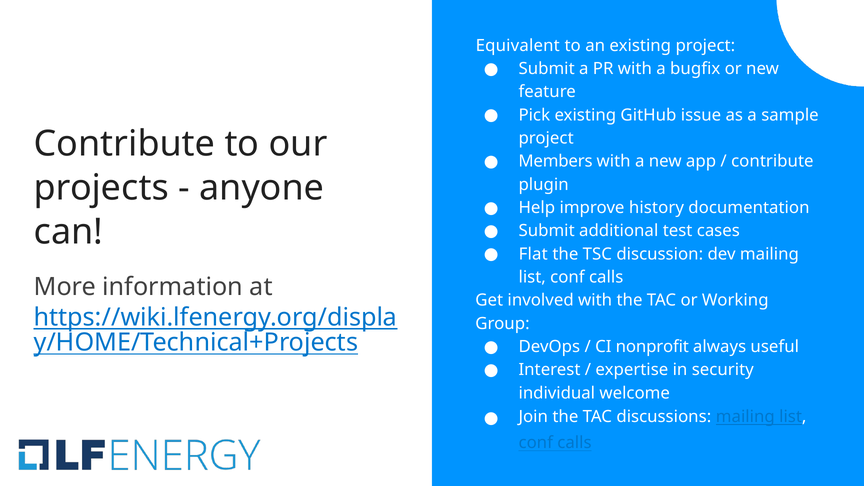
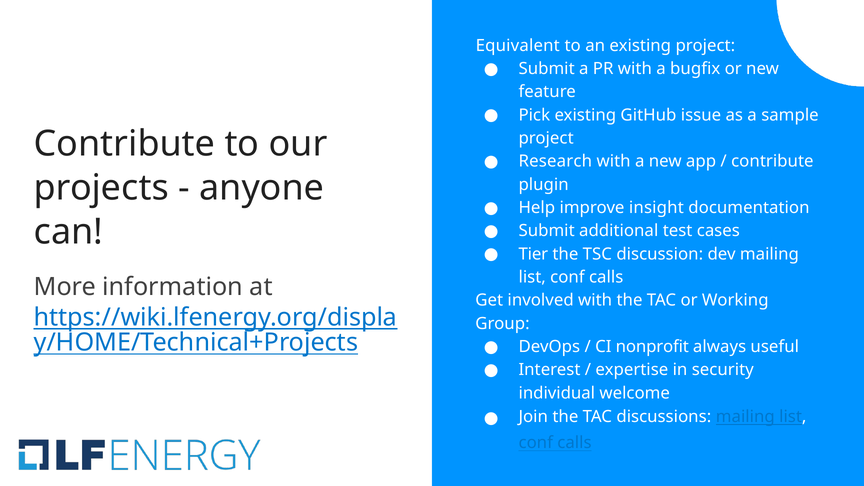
Members: Members -> Research
history: history -> insight
Flat: Flat -> Tier
